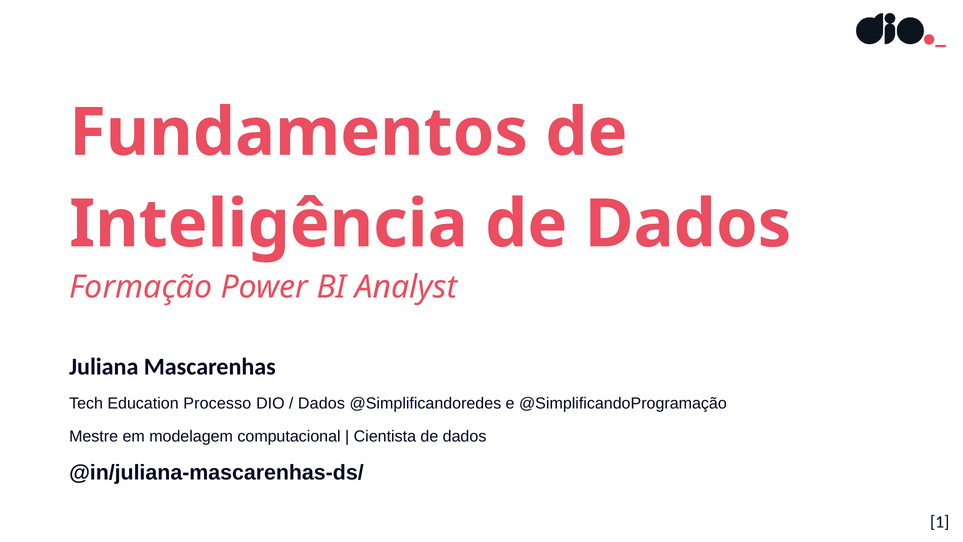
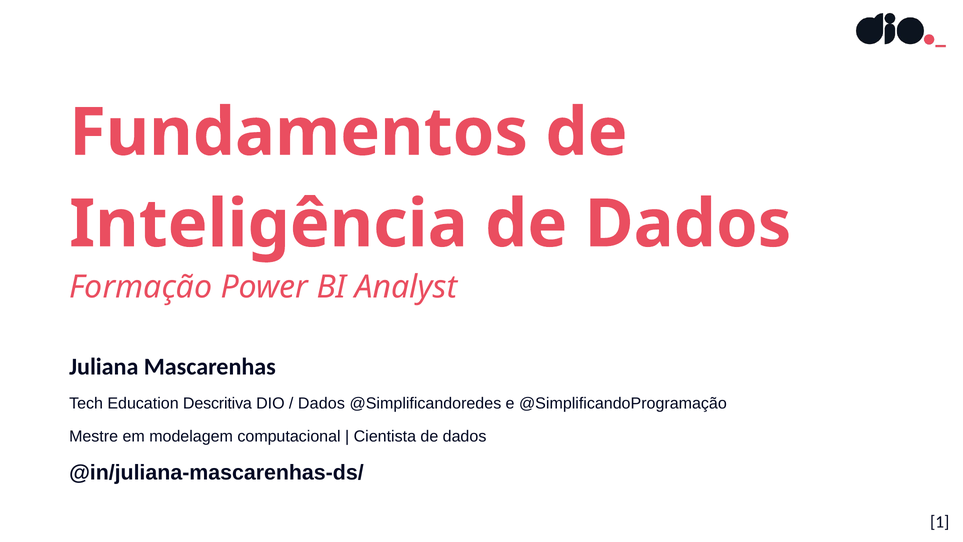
Processo: Processo -> Descritiva
